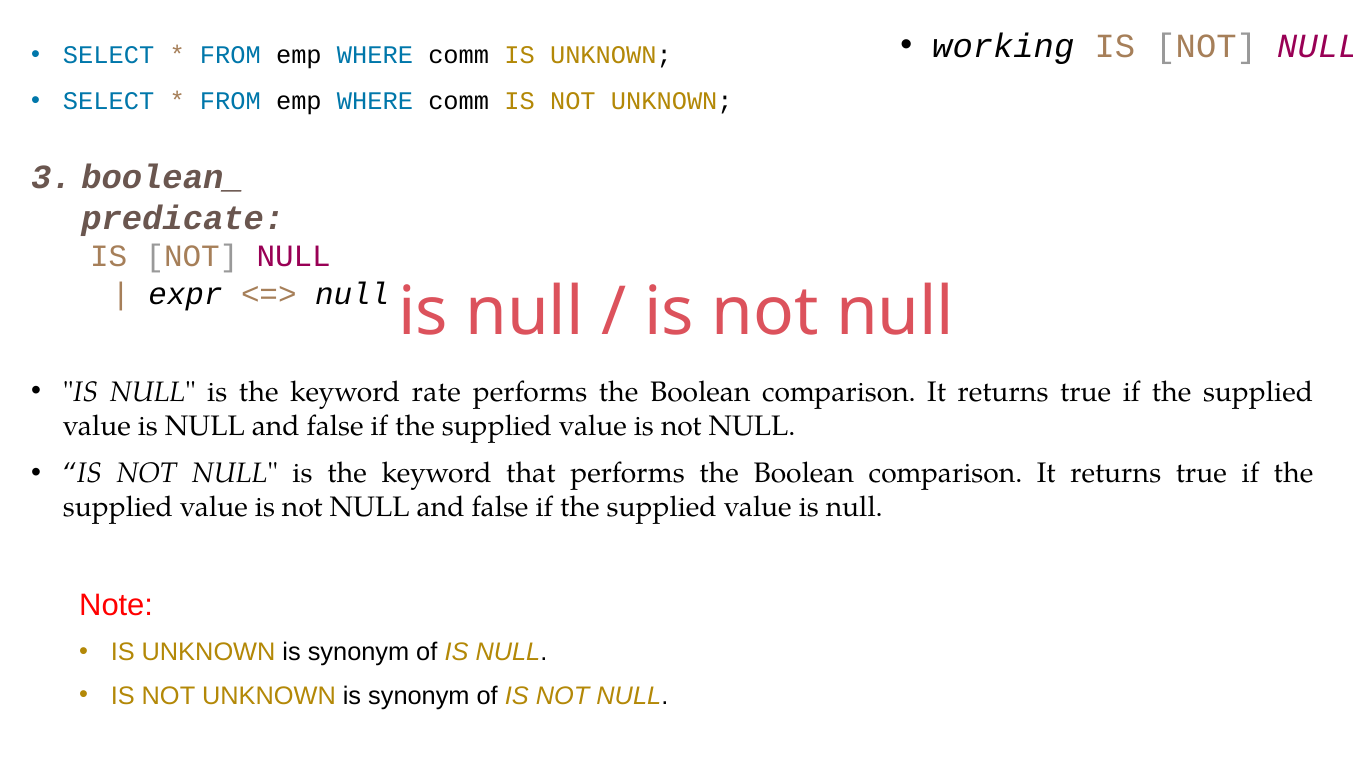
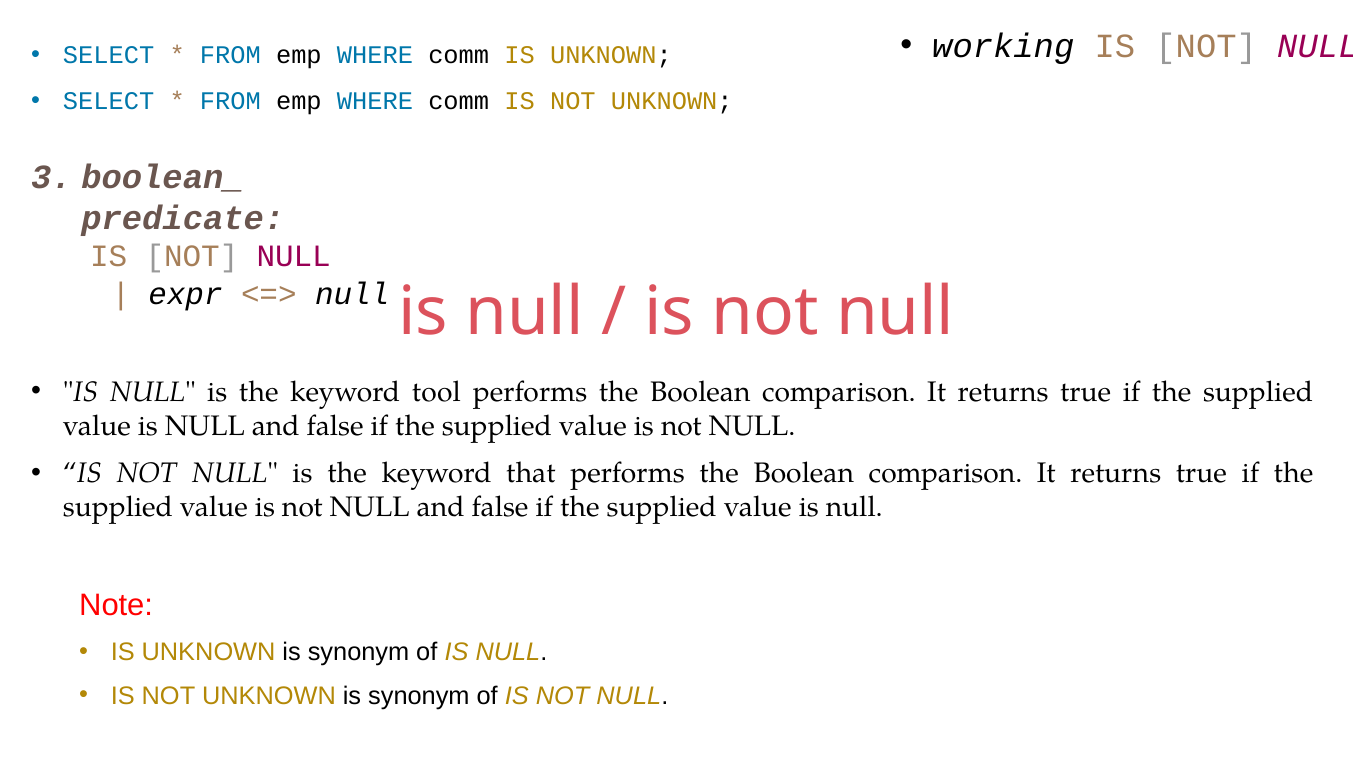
rate: rate -> tool
